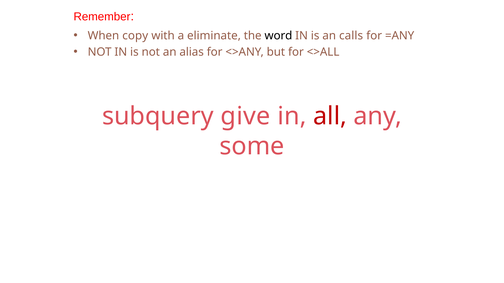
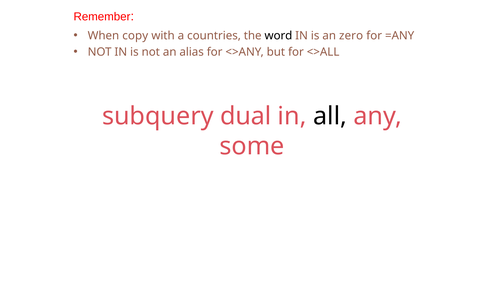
eliminate: eliminate -> countries
calls: calls -> zero
give: give -> dual
all colour: red -> black
